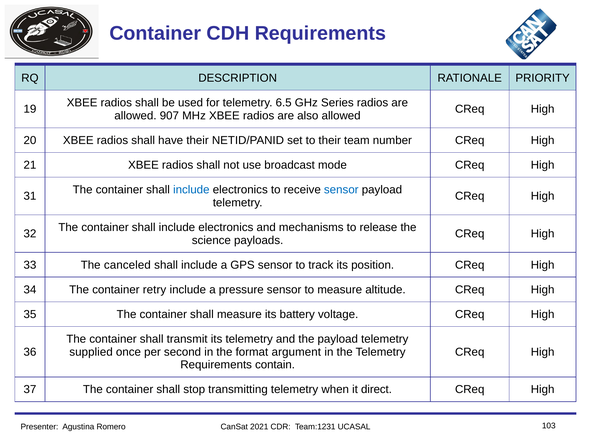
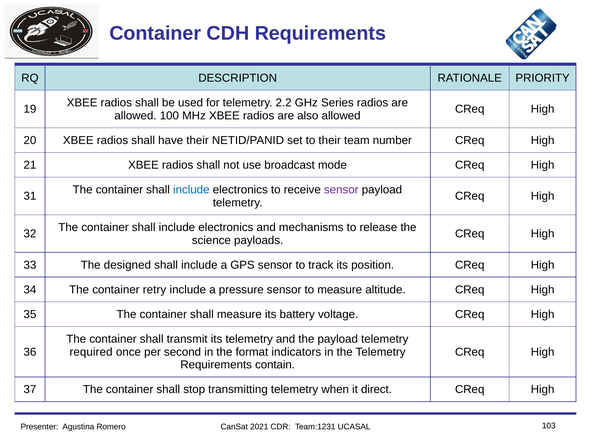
6.5: 6.5 -> 2.2
907: 907 -> 100
sensor at (341, 190) colour: blue -> purple
canceled: canceled -> designed
supplied: supplied -> required
argument: argument -> indicators
